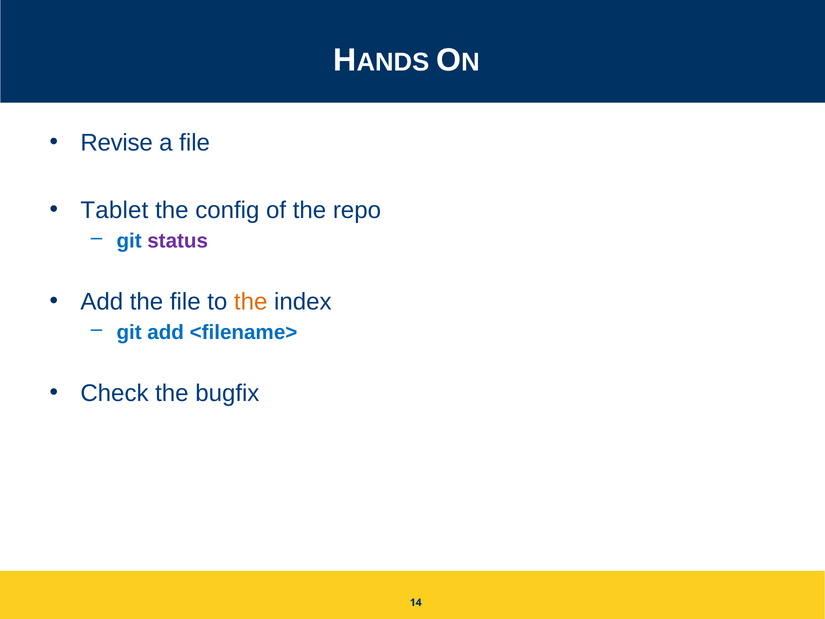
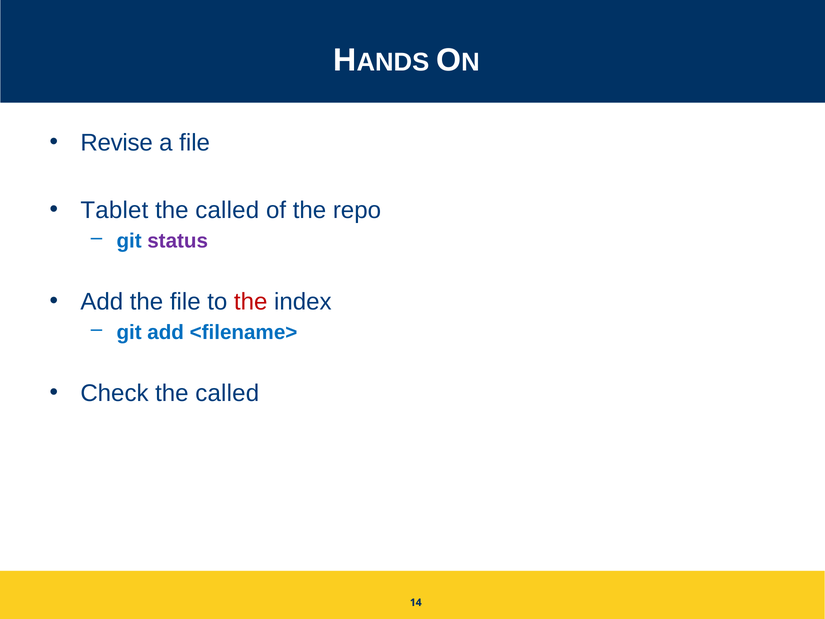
config at (227, 210): config -> called
the at (251, 302) colour: orange -> red
Check the bugfix: bugfix -> called
